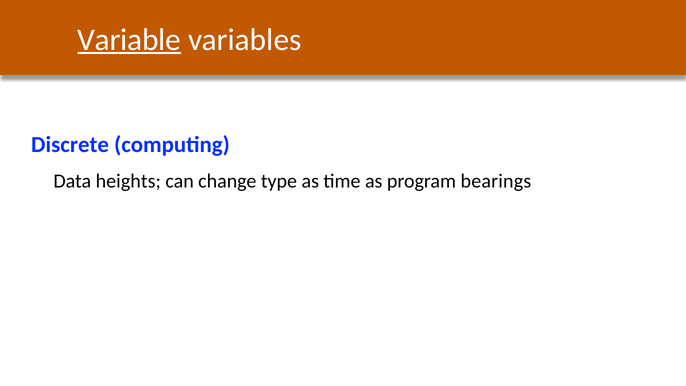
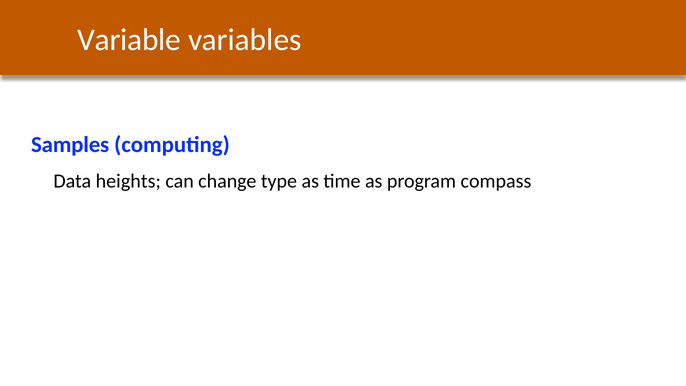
Variable underline: present -> none
Discrete: Discrete -> Samples
bearings: bearings -> compass
